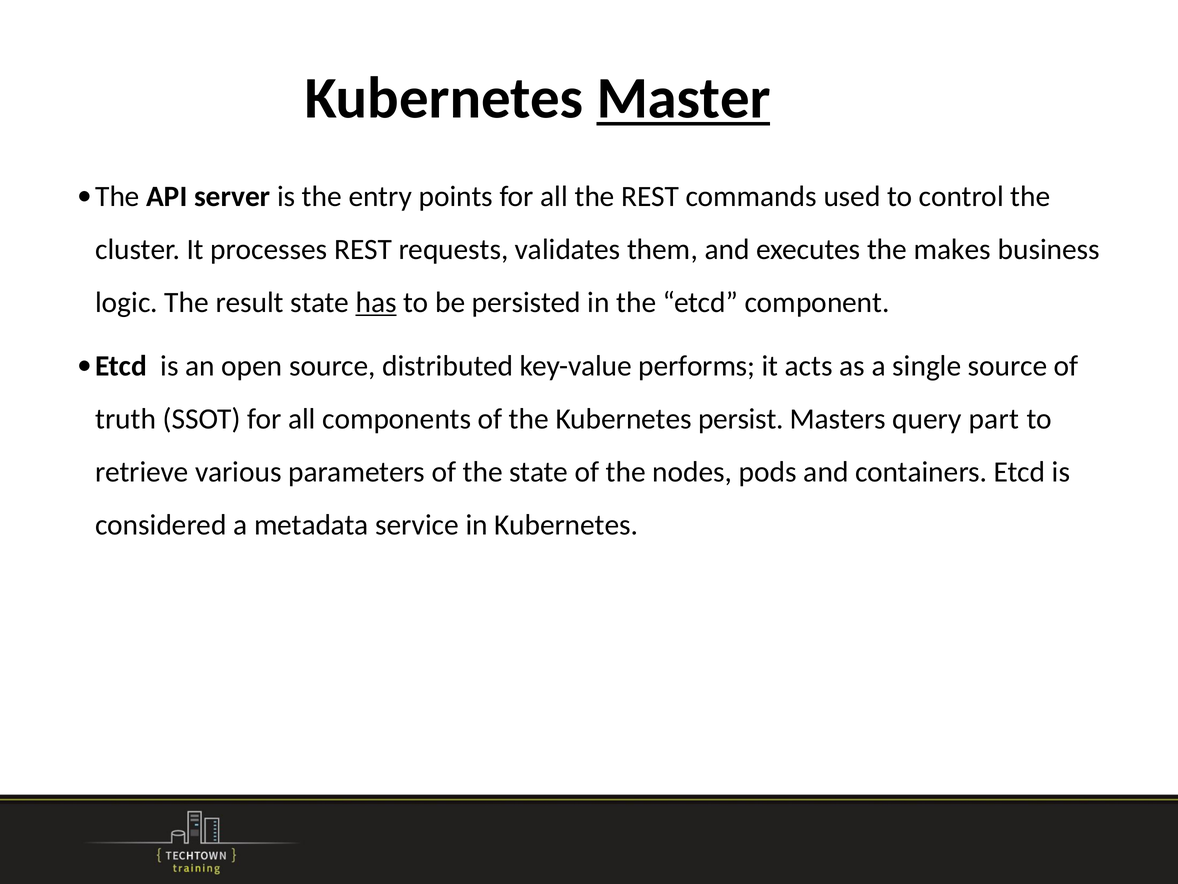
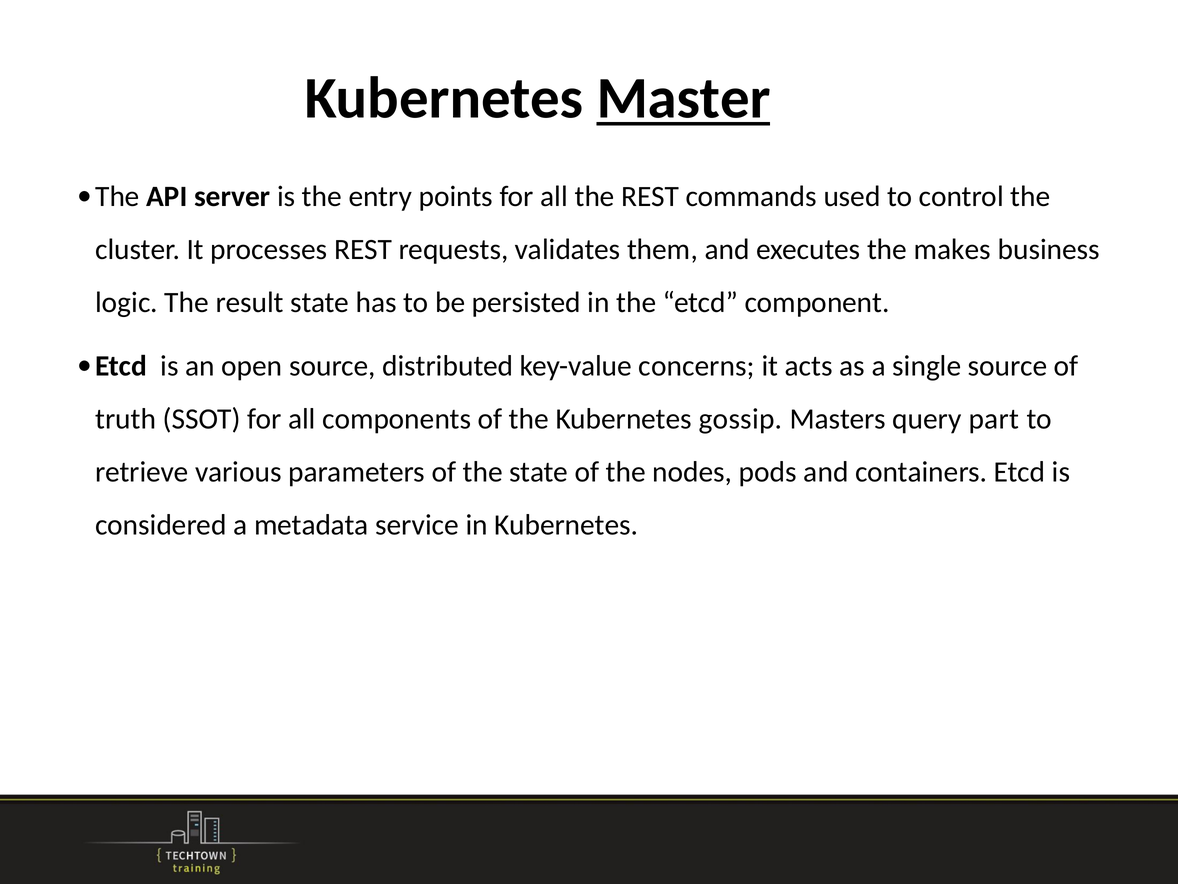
has underline: present -> none
performs: performs -> concerns
persist: persist -> gossip
